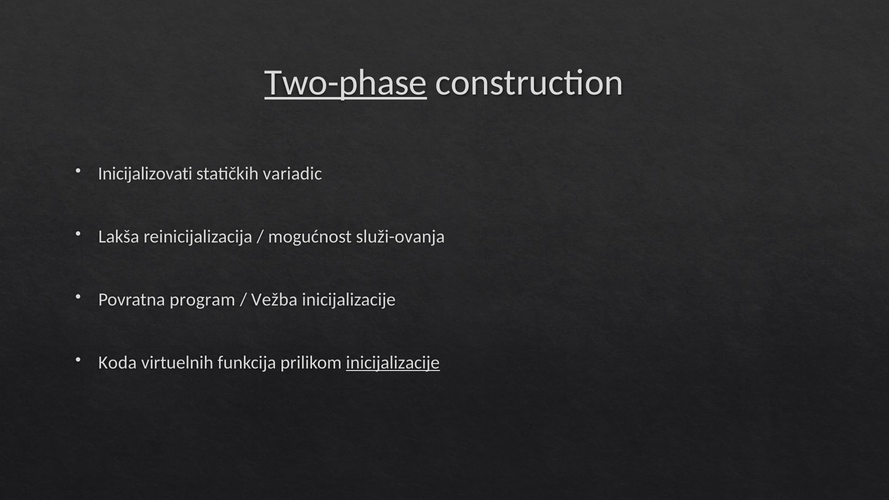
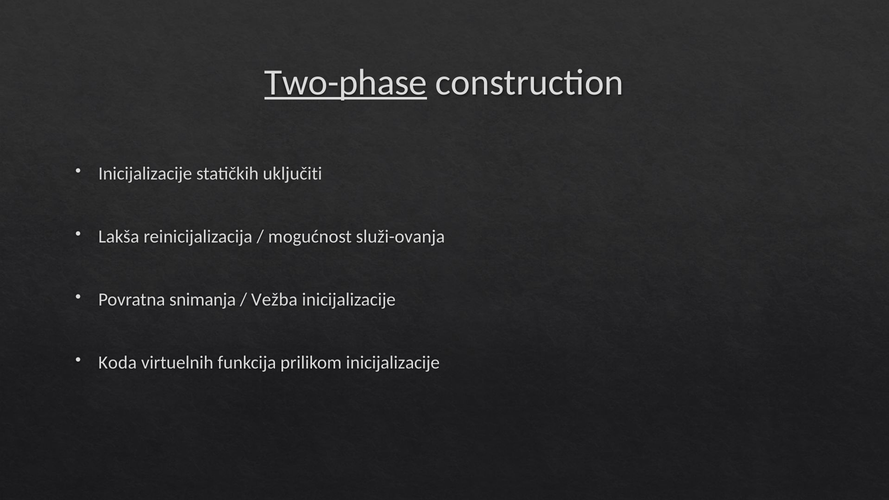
Inicijalizovati at (145, 174): Inicijalizovati -> Inicijalizacije
variadic: variadic -> uključiti
program: program -> snimanja
inicijalizacije at (393, 363) underline: present -> none
